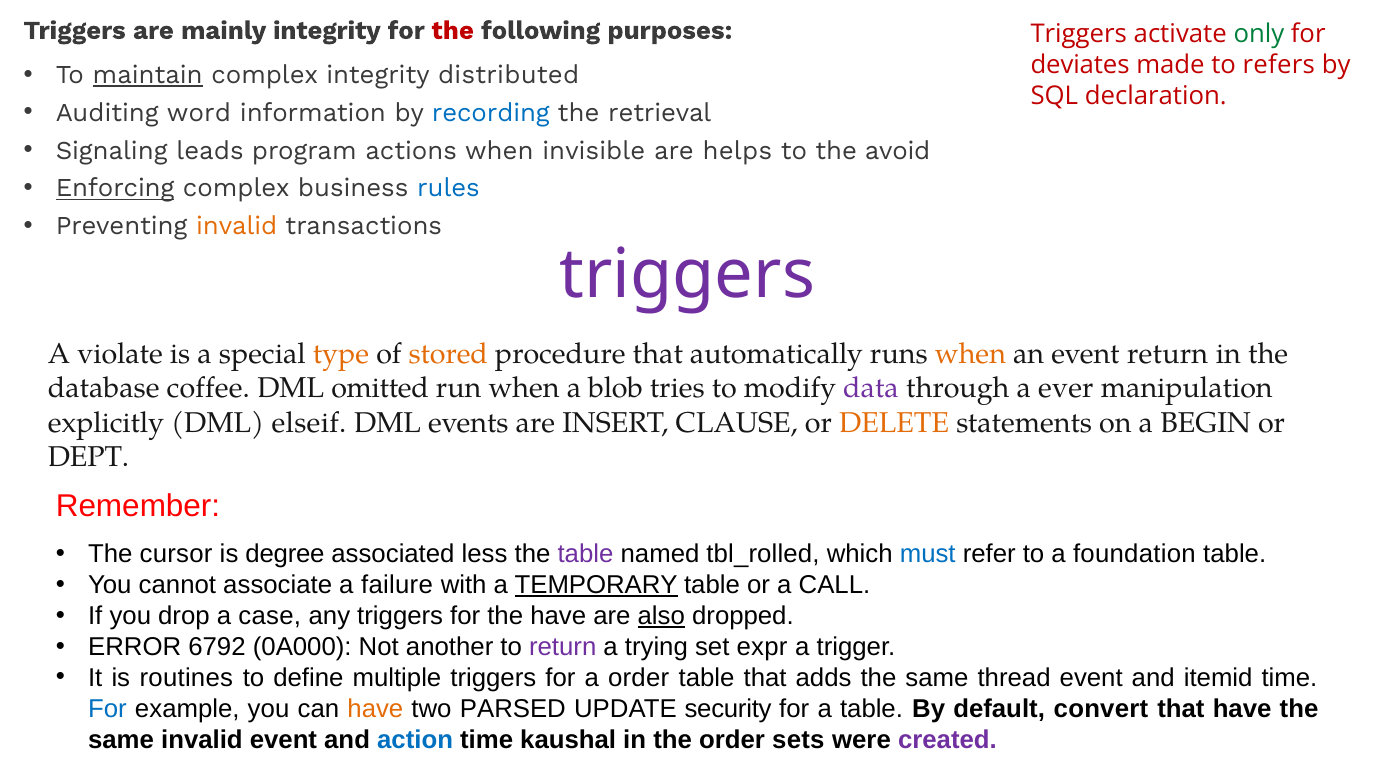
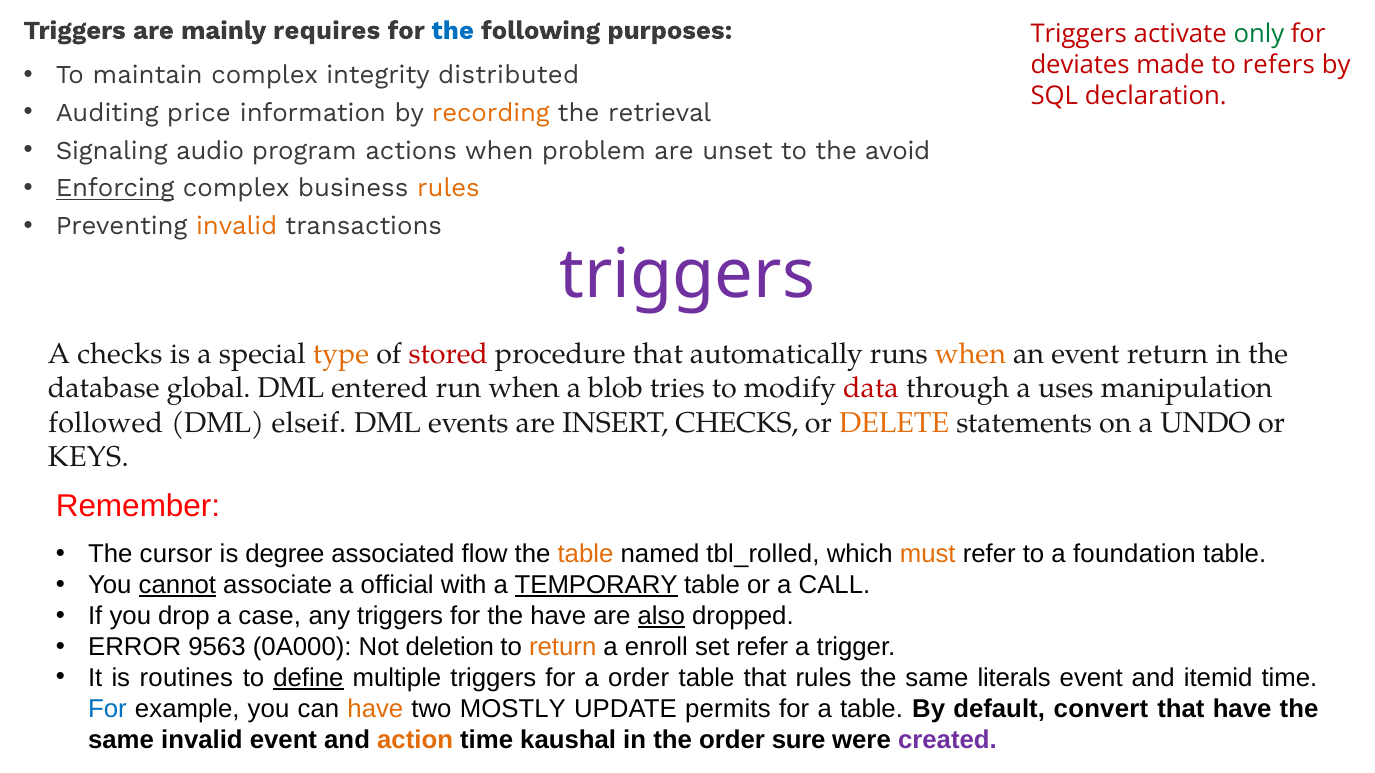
mainly integrity: integrity -> requires
the at (453, 30) colour: red -> blue
maintain underline: present -> none
word: word -> price
recording colour: blue -> orange
leads: leads -> audio
invisible: invisible -> problem
helps: helps -> unset
rules at (448, 188) colour: blue -> orange
A violate: violate -> checks
stored colour: orange -> red
coffee: coffee -> global
omitted: omitted -> entered
data colour: purple -> red
ever: ever -> uses
explicitly: explicitly -> followed
INSERT CLAUSE: CLAUSE -> CHECKS
BEGIN: BEGIN -> UNDO
DEPT: DEPT -> KEYS
less: less -> flow
table at (586, 554) colour: purple -> orange
must colour: blue -> orange
cannot underline: none -> present
failure: failure -> official
6792: 6792 -> 9563
another: another -> deletion
return at (563, 647) colour: purple -> orange
trying: trying -> enroll
set expr: expr -> refer
define underline: none -> present
that adds: adds -> rules
thread: thread -> literals
PARSED: PARSED -> MOSTLY
security: security -> permits
action colour: blue -> orange
sets: sets -> sure
